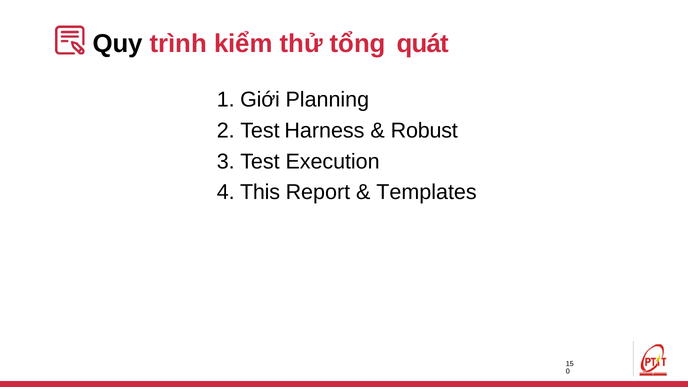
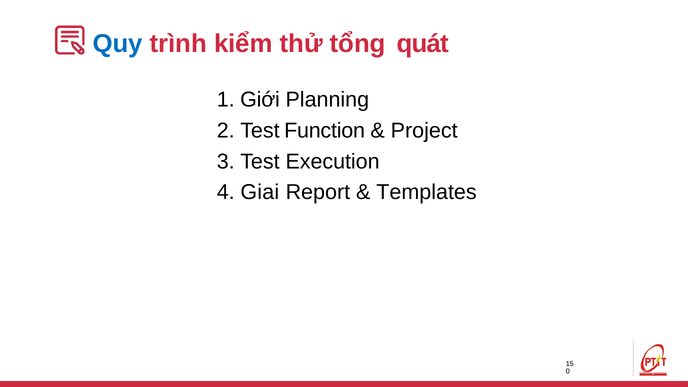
Quy colour: black -> blue
Harness: Harness -> Function
Robust: Robust -> Project
This: This -> Giai
